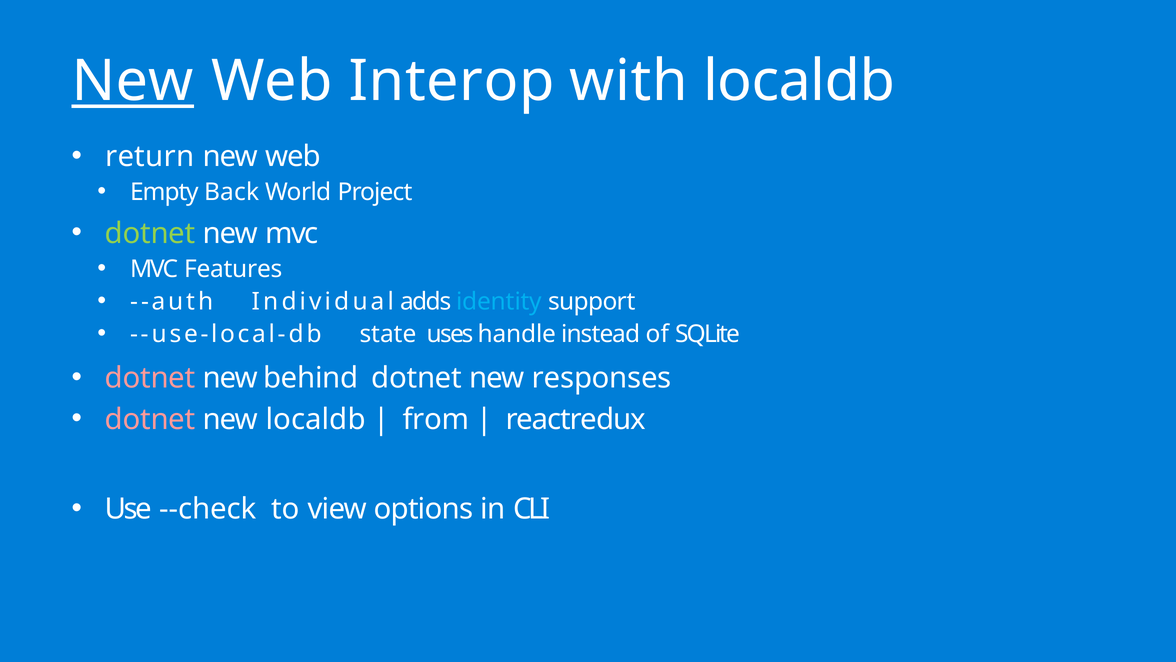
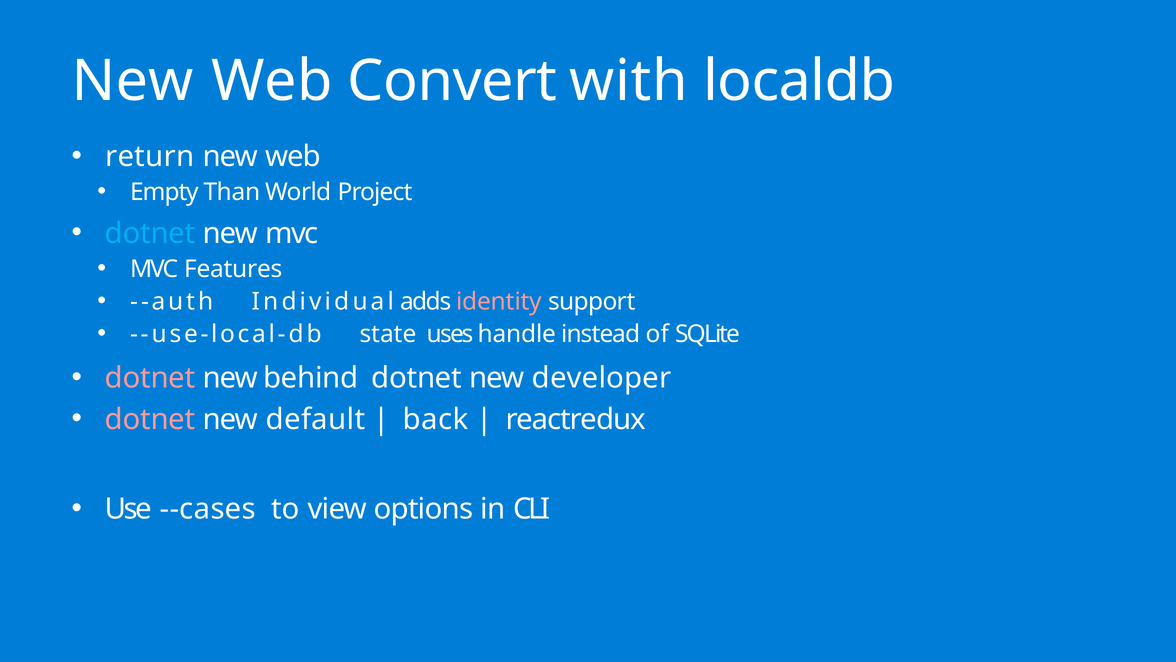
New at (133, 81) underline: present -> none
Interop: Interop -> Convert
Back: Back -> Than
dotnet at (150, 233) colour: light green -> light blue
identity colour: light blue -> pink
responses: responses -> developer
new localdb: localdb -> default
from: from -> back
--check: --check -> --cases
